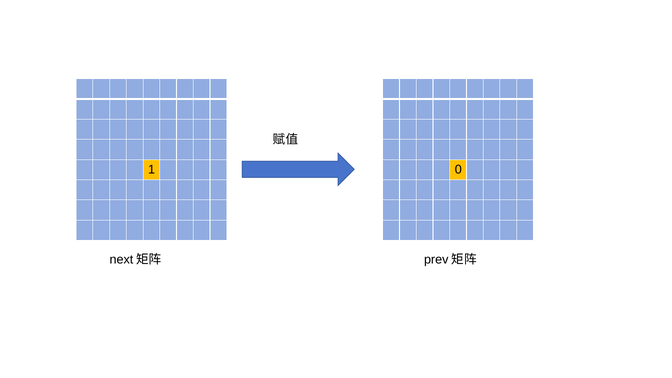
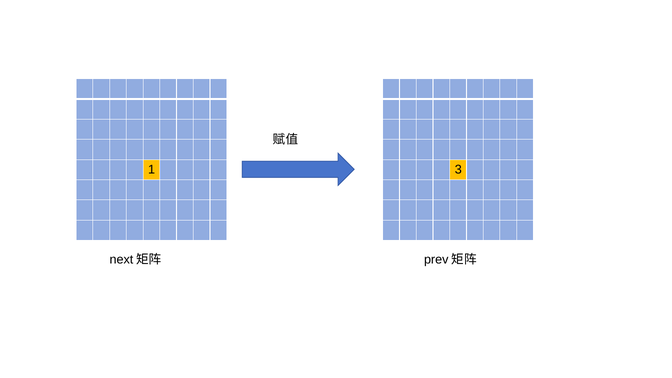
0: 0 -> 3
